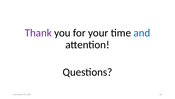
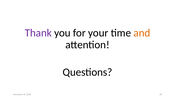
and colour: blue -> orange
